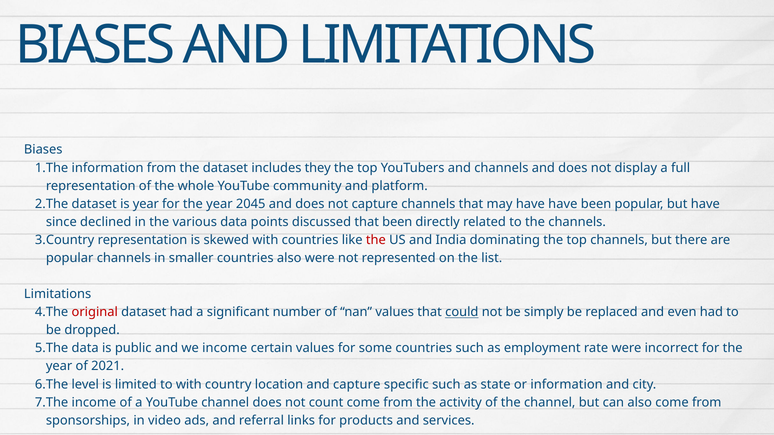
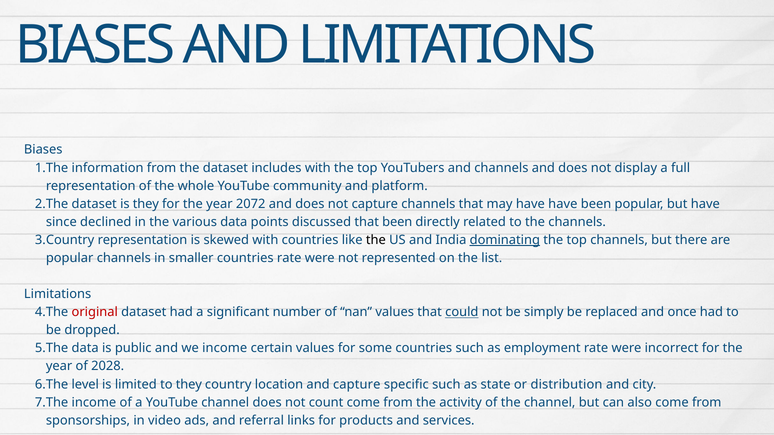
includes they: they -> with
is year: year -> they
2045: 2045 -> 2072
the at (376, 240) colour: red -> black
dominating underline: none -> present
countries also: also -> rate
even: even -> once
2021: 2021 -> 2028
to with: with -> they
or information: information -> distribution
